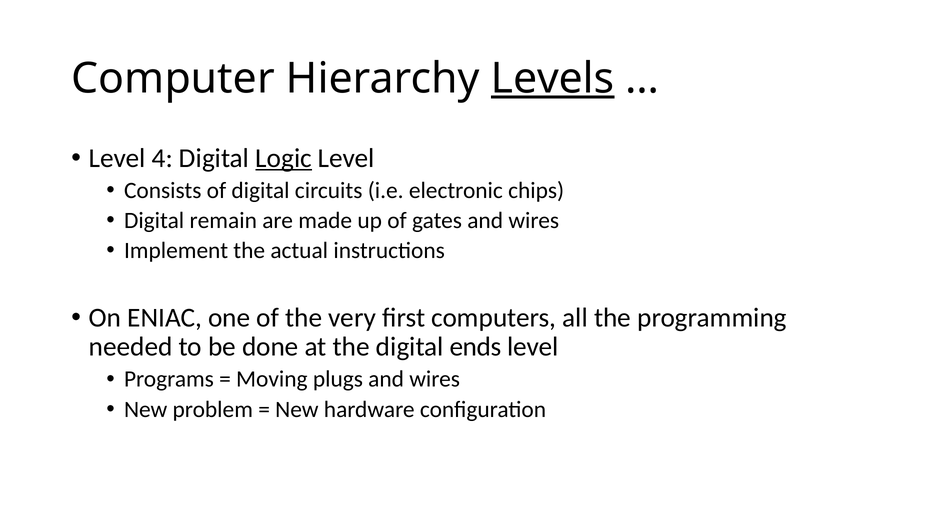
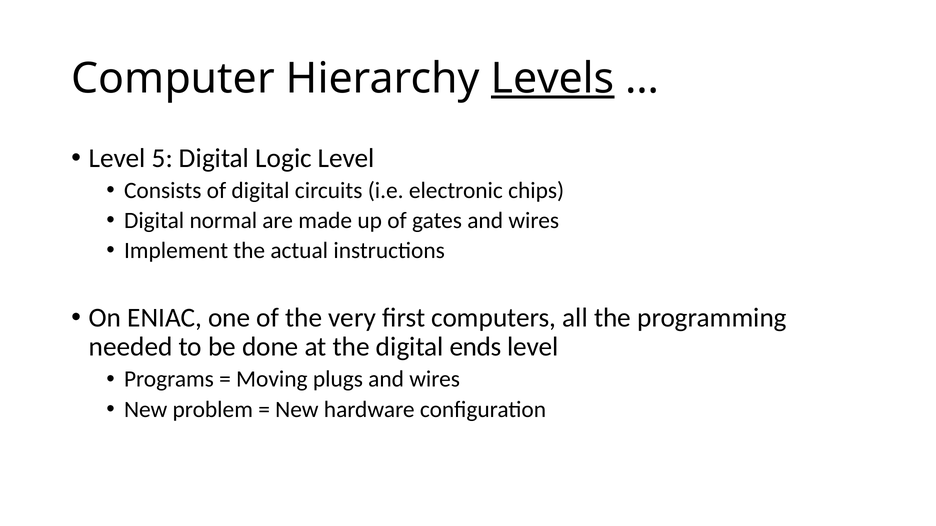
4: 4 -> 5
Logic underline: present -> none
remain: remain -> normal
